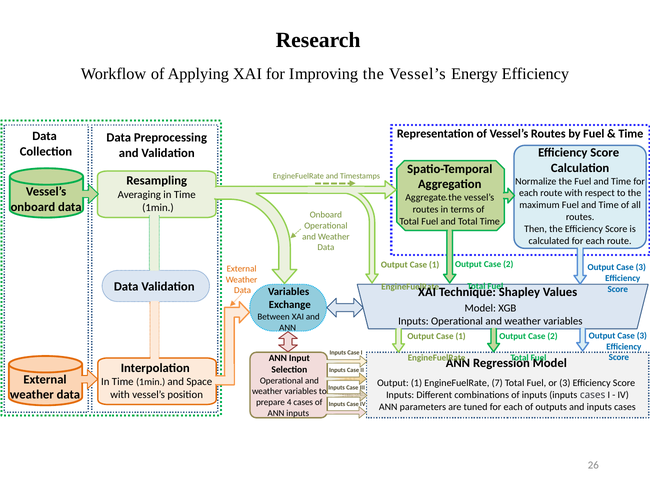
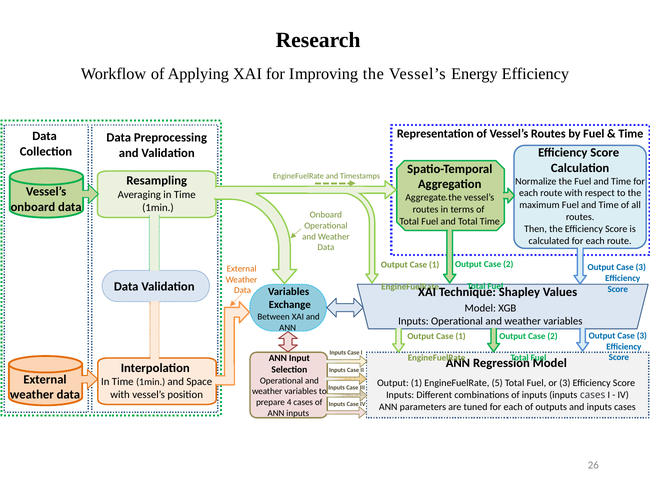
7: 7 -> 5
